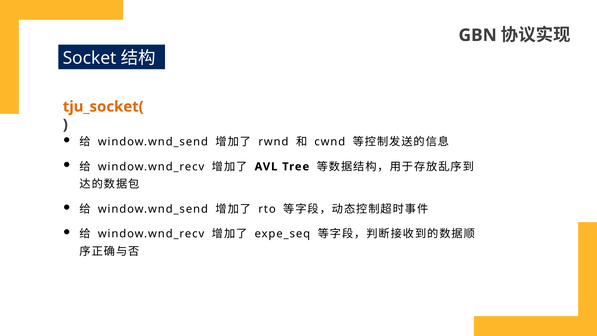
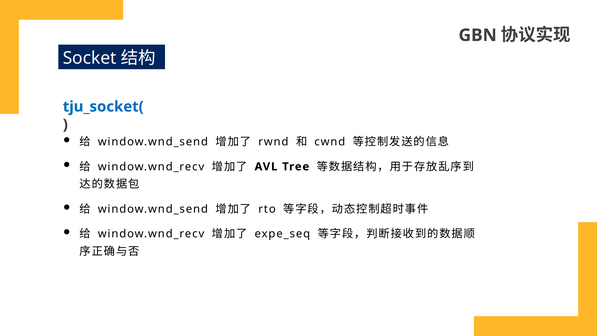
tju_socket( colour: orange -> blue
